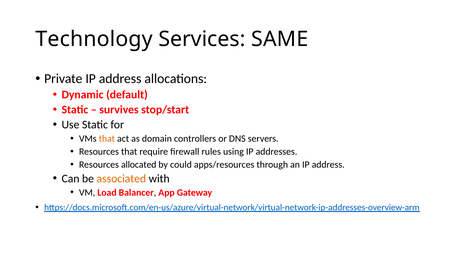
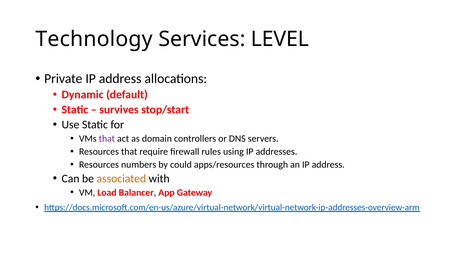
SAME: SAME -> LEVEL
that at (107, 138) colour: orange -> purple
allocated: allocated -> numbers
